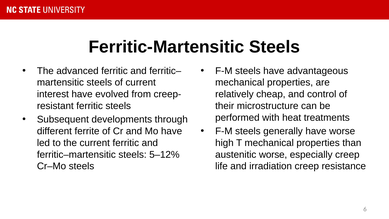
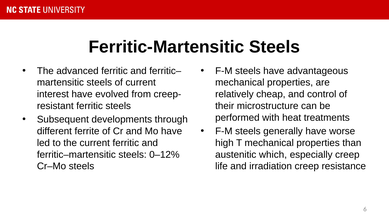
5–12%: 5–12% -> 0–12%
austenitic worse: worse -> which
